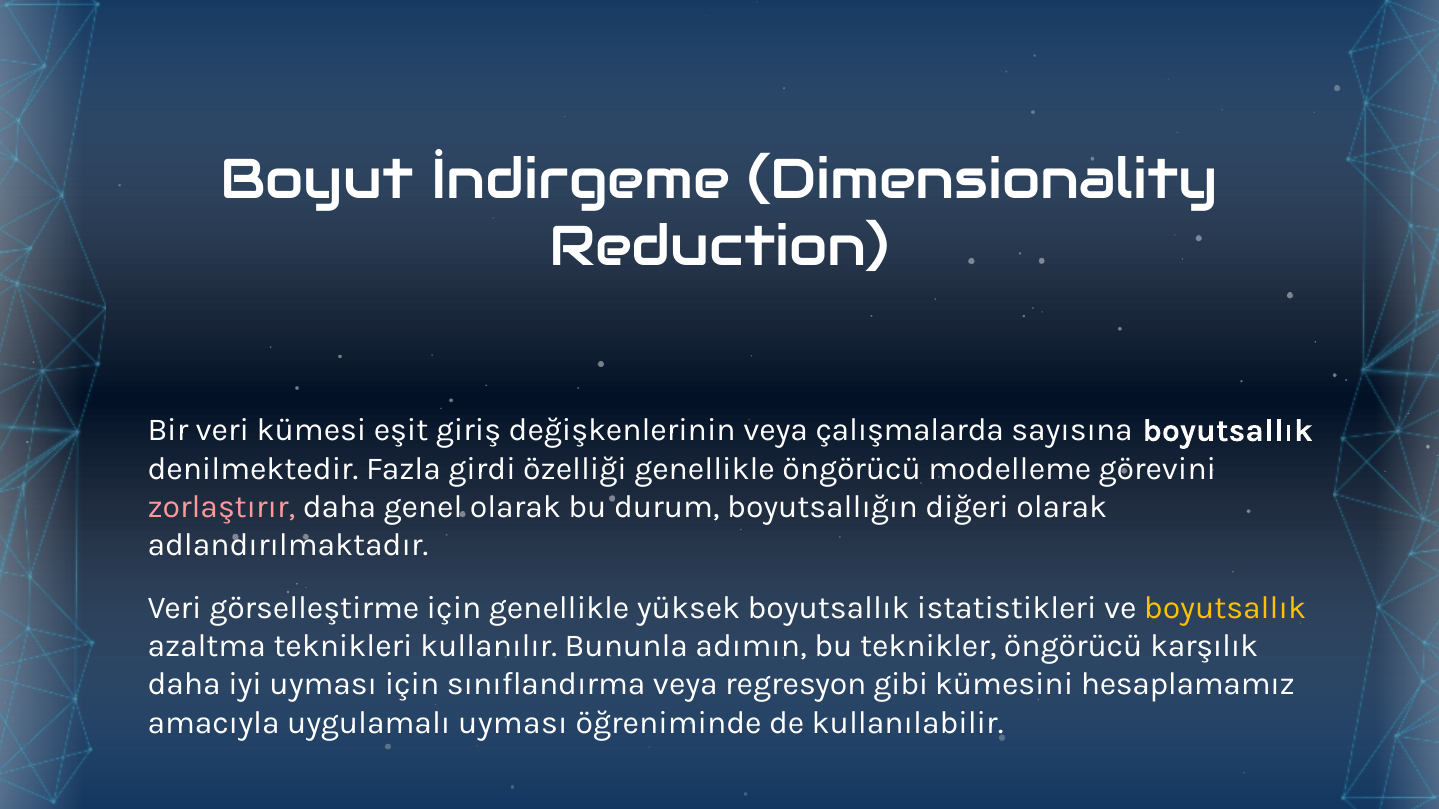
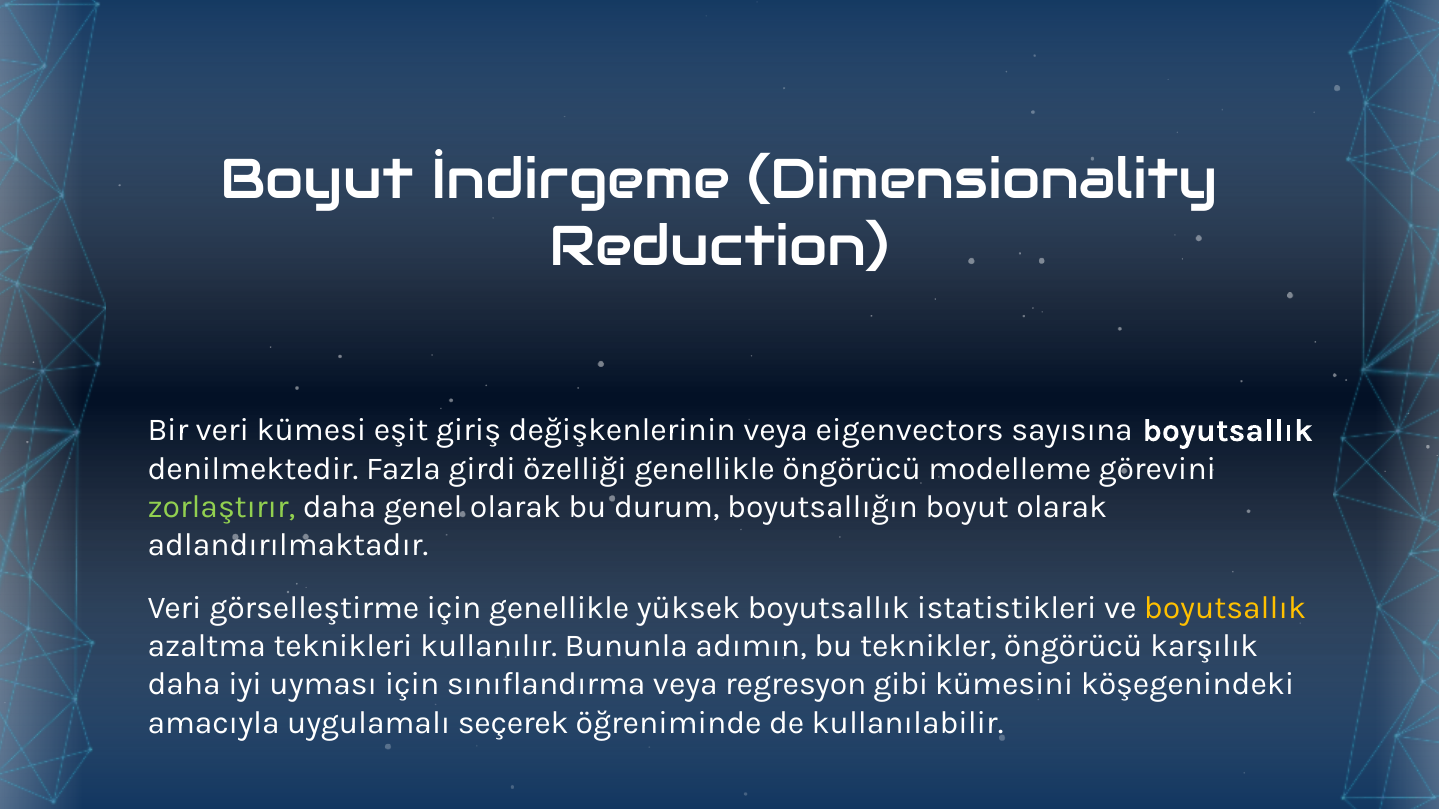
çalışmalarda: çalışmalarda -> eigenvectors
zorlaştırır colour: pink -> light green
boyutsallığın diğeri: diğeri -> boyut
hesaplamamız: hesaplamamız -> köşegenindeki
uygulamalı uyması: uyması -> seçerek
